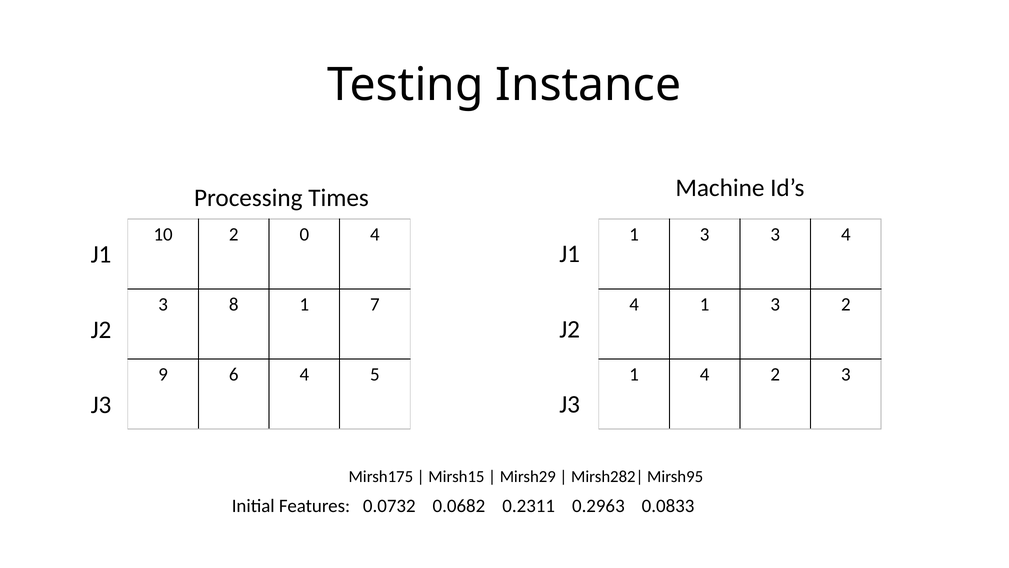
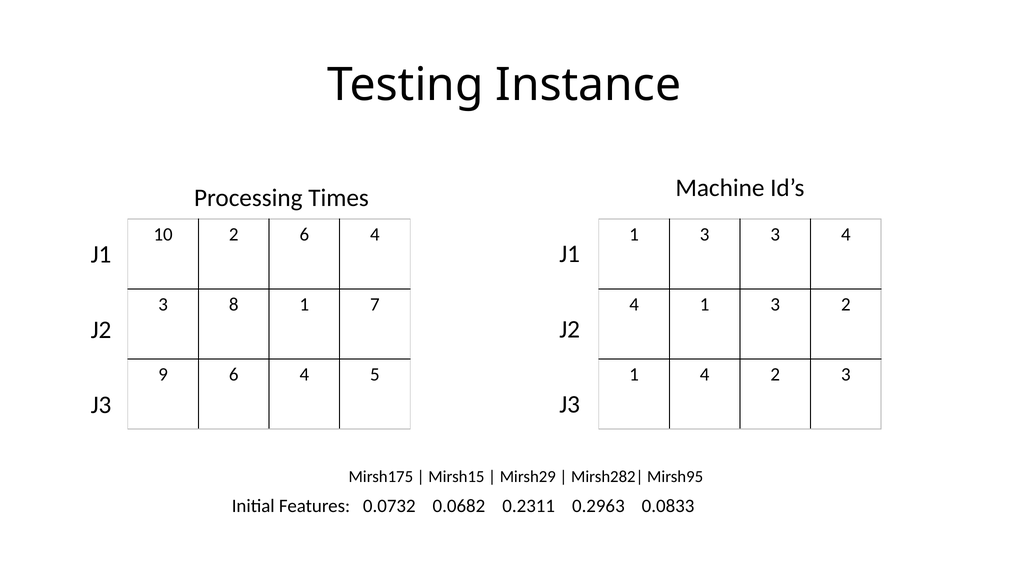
2 0: 0 -> 6
